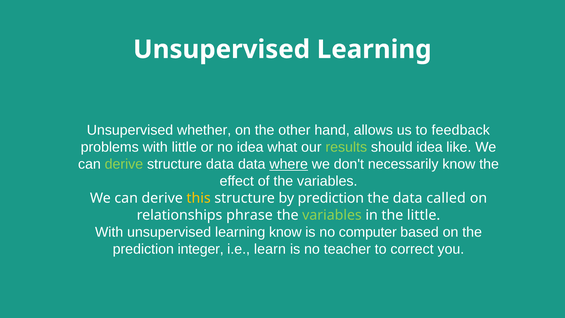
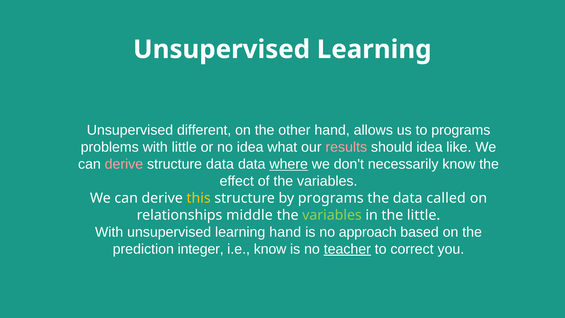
whether: whether -> different
to feedback: feedback -> programs
results colour: light green -> pink
derive at (124, 164) colour: light green -> pink
by prediction: prediction -> programs
phrase: phrase -> middle
learning know: know -> hand
computer: computer -> approach
i.e learn: learn -> know
teacher underline: none -> present
